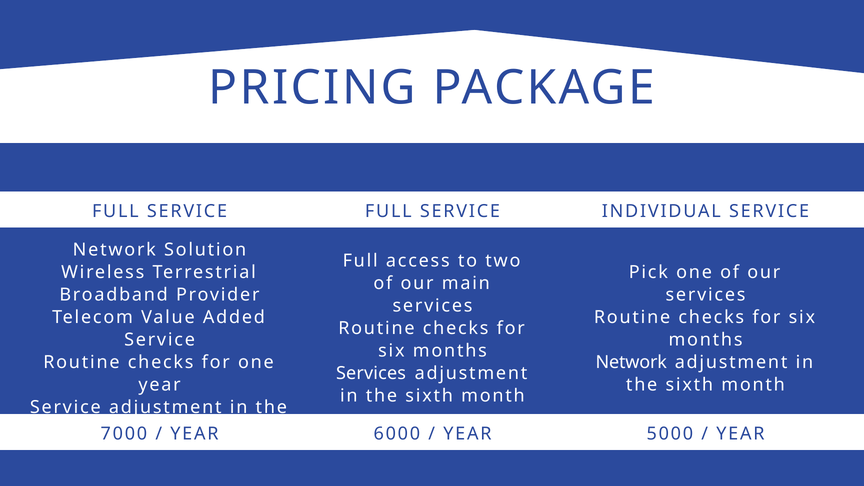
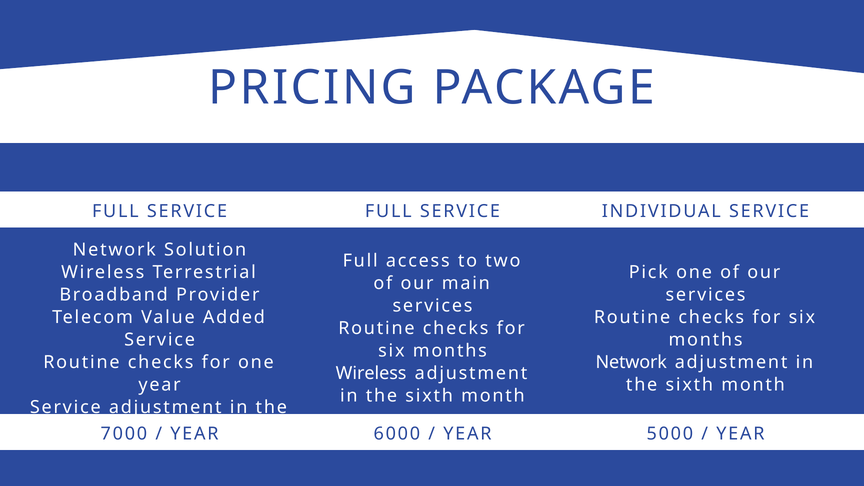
Services at (371, 374): Services -> Wireless
